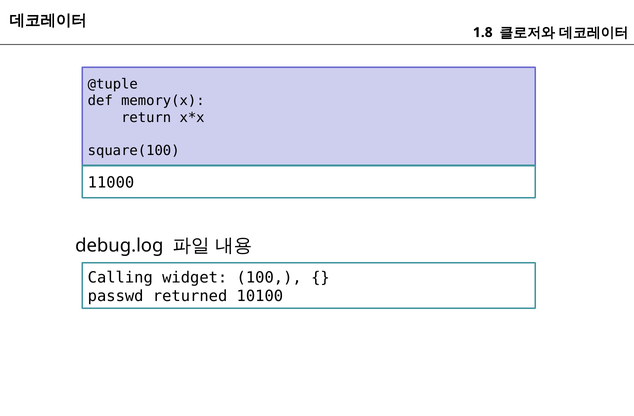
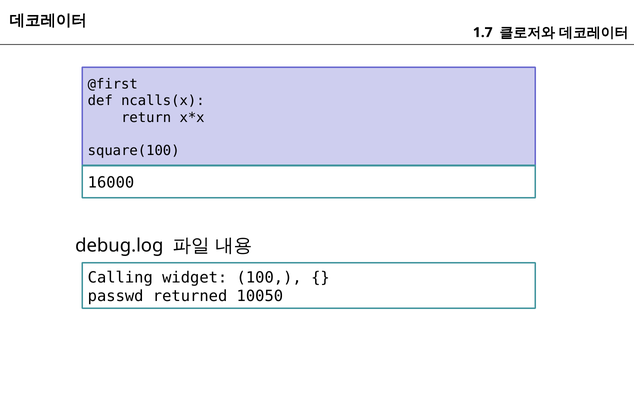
1.8: 1.8 -> 1.7
@tuple: @tuple -> @first
memory(x: memory(x -> ncalls(x
11000: 11000 -> 16000
10100: 10100 -> 10050
